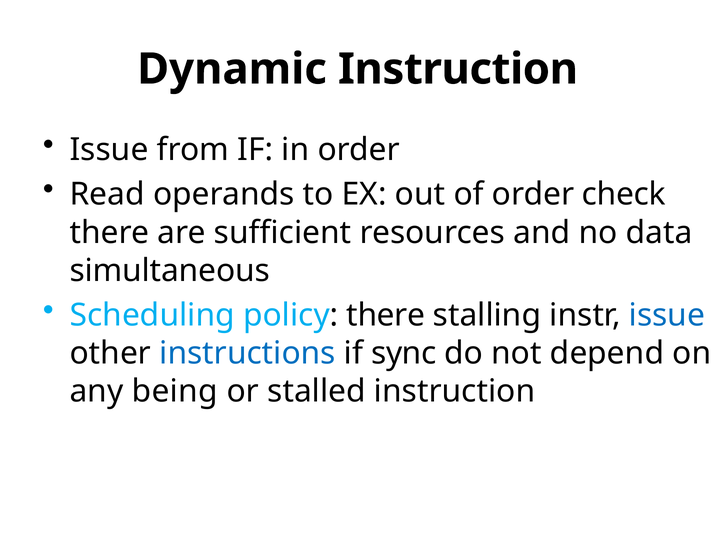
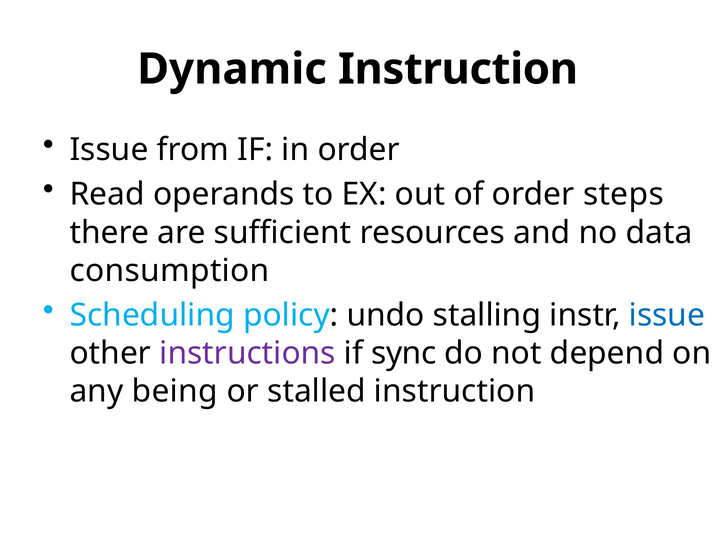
check: check -> steps
simultaneous: simultaneous -> consumption
policy there: there -> undo
instructions colour: blue -> purple
